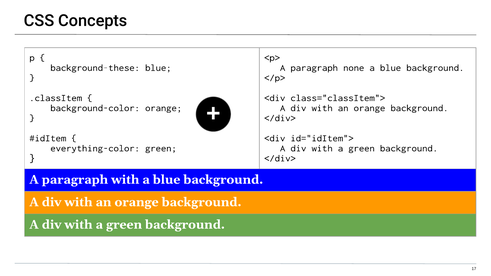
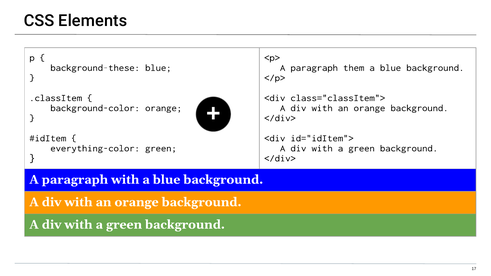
Concepts: Concepts -> Elements
none: none -> them
